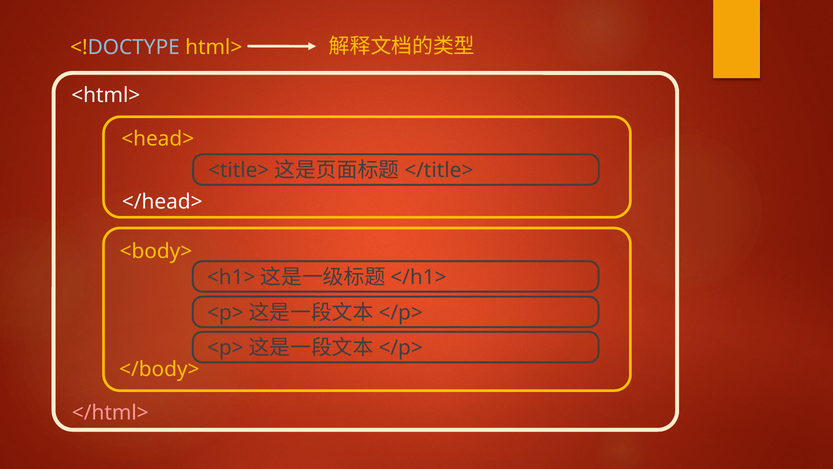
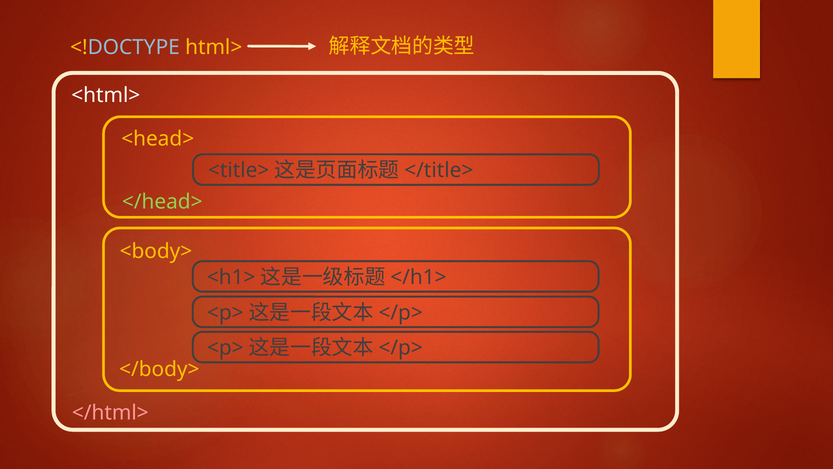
</head> colour: white -> light green
